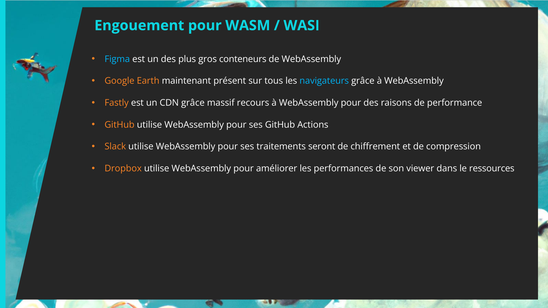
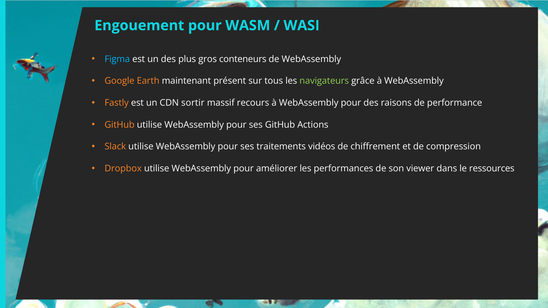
navigateurs colour: light blue -> light green
CDN grâce: grâce -> sortir
seront: seront -> vidéos
